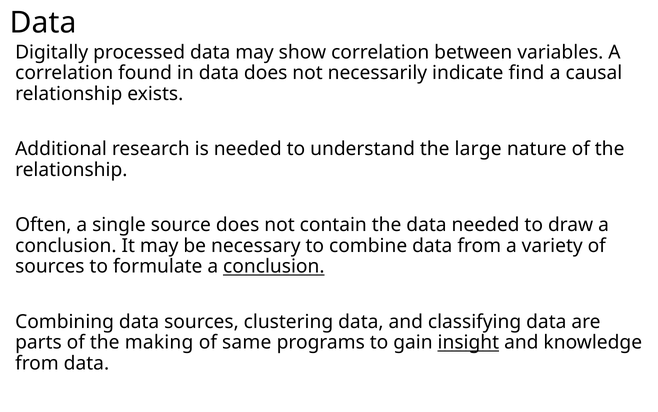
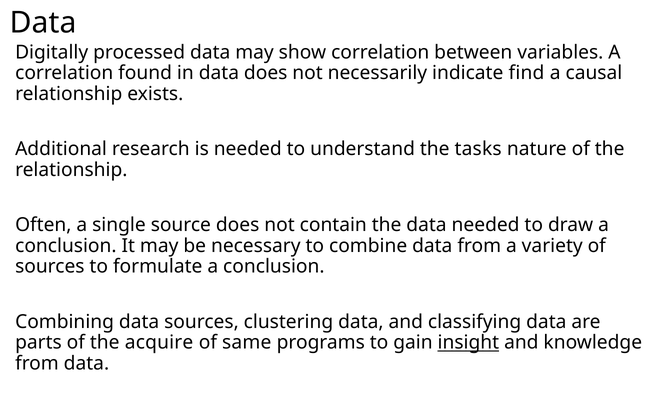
large: large -> tasks
conclusion at (274, 266) underline: present -> none
making: making -> acquire
